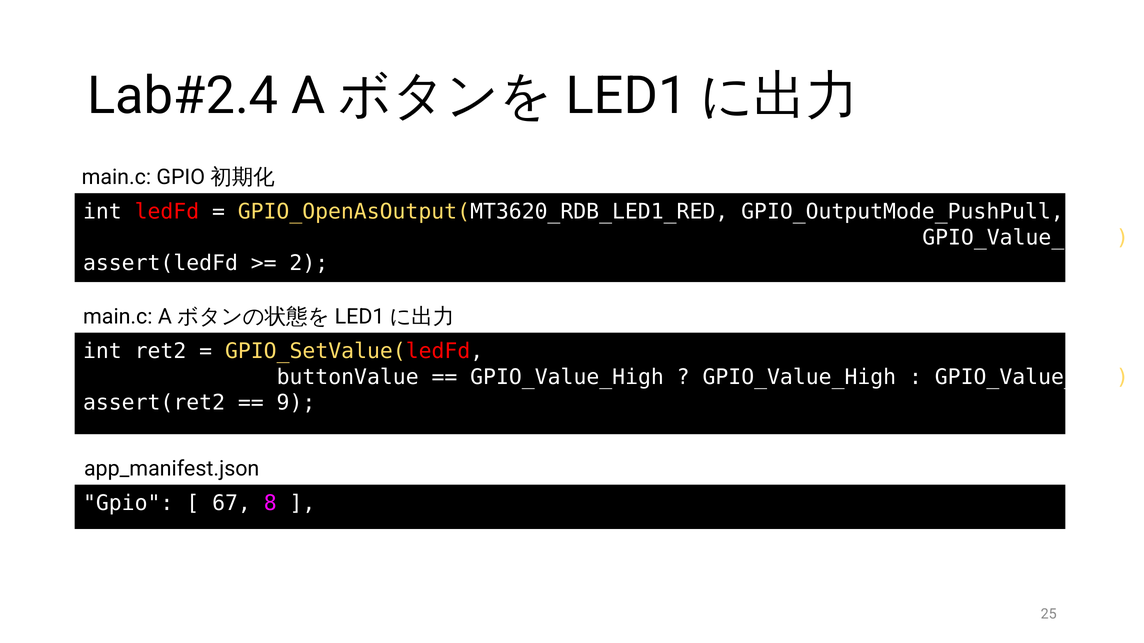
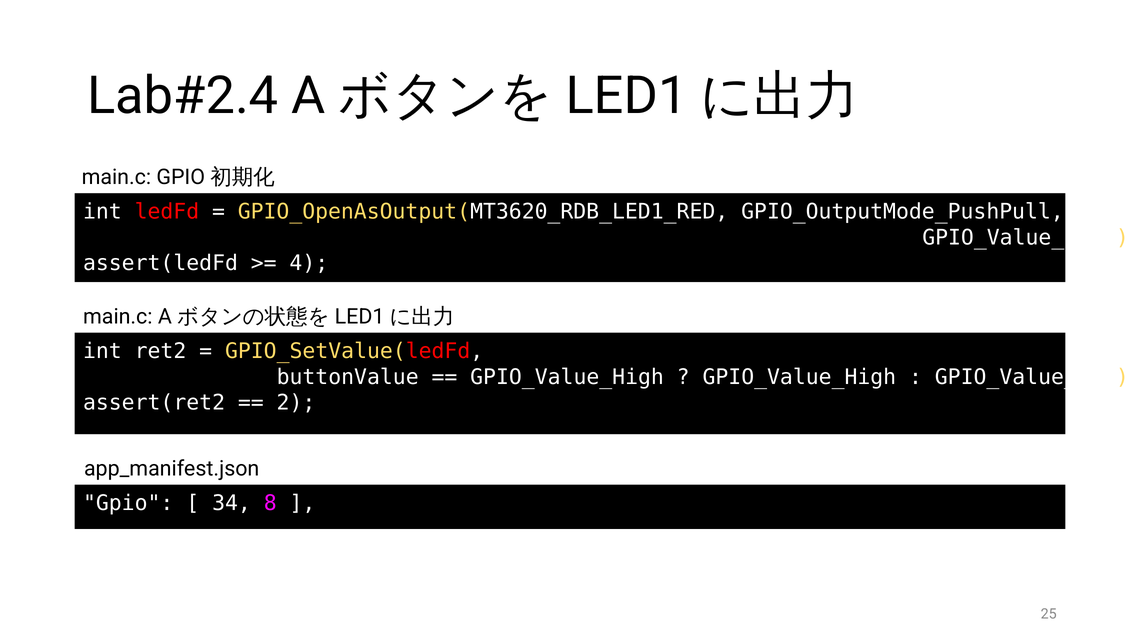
2: 2 -> 4
9: 9 -> 2
67: 67 -> 34
